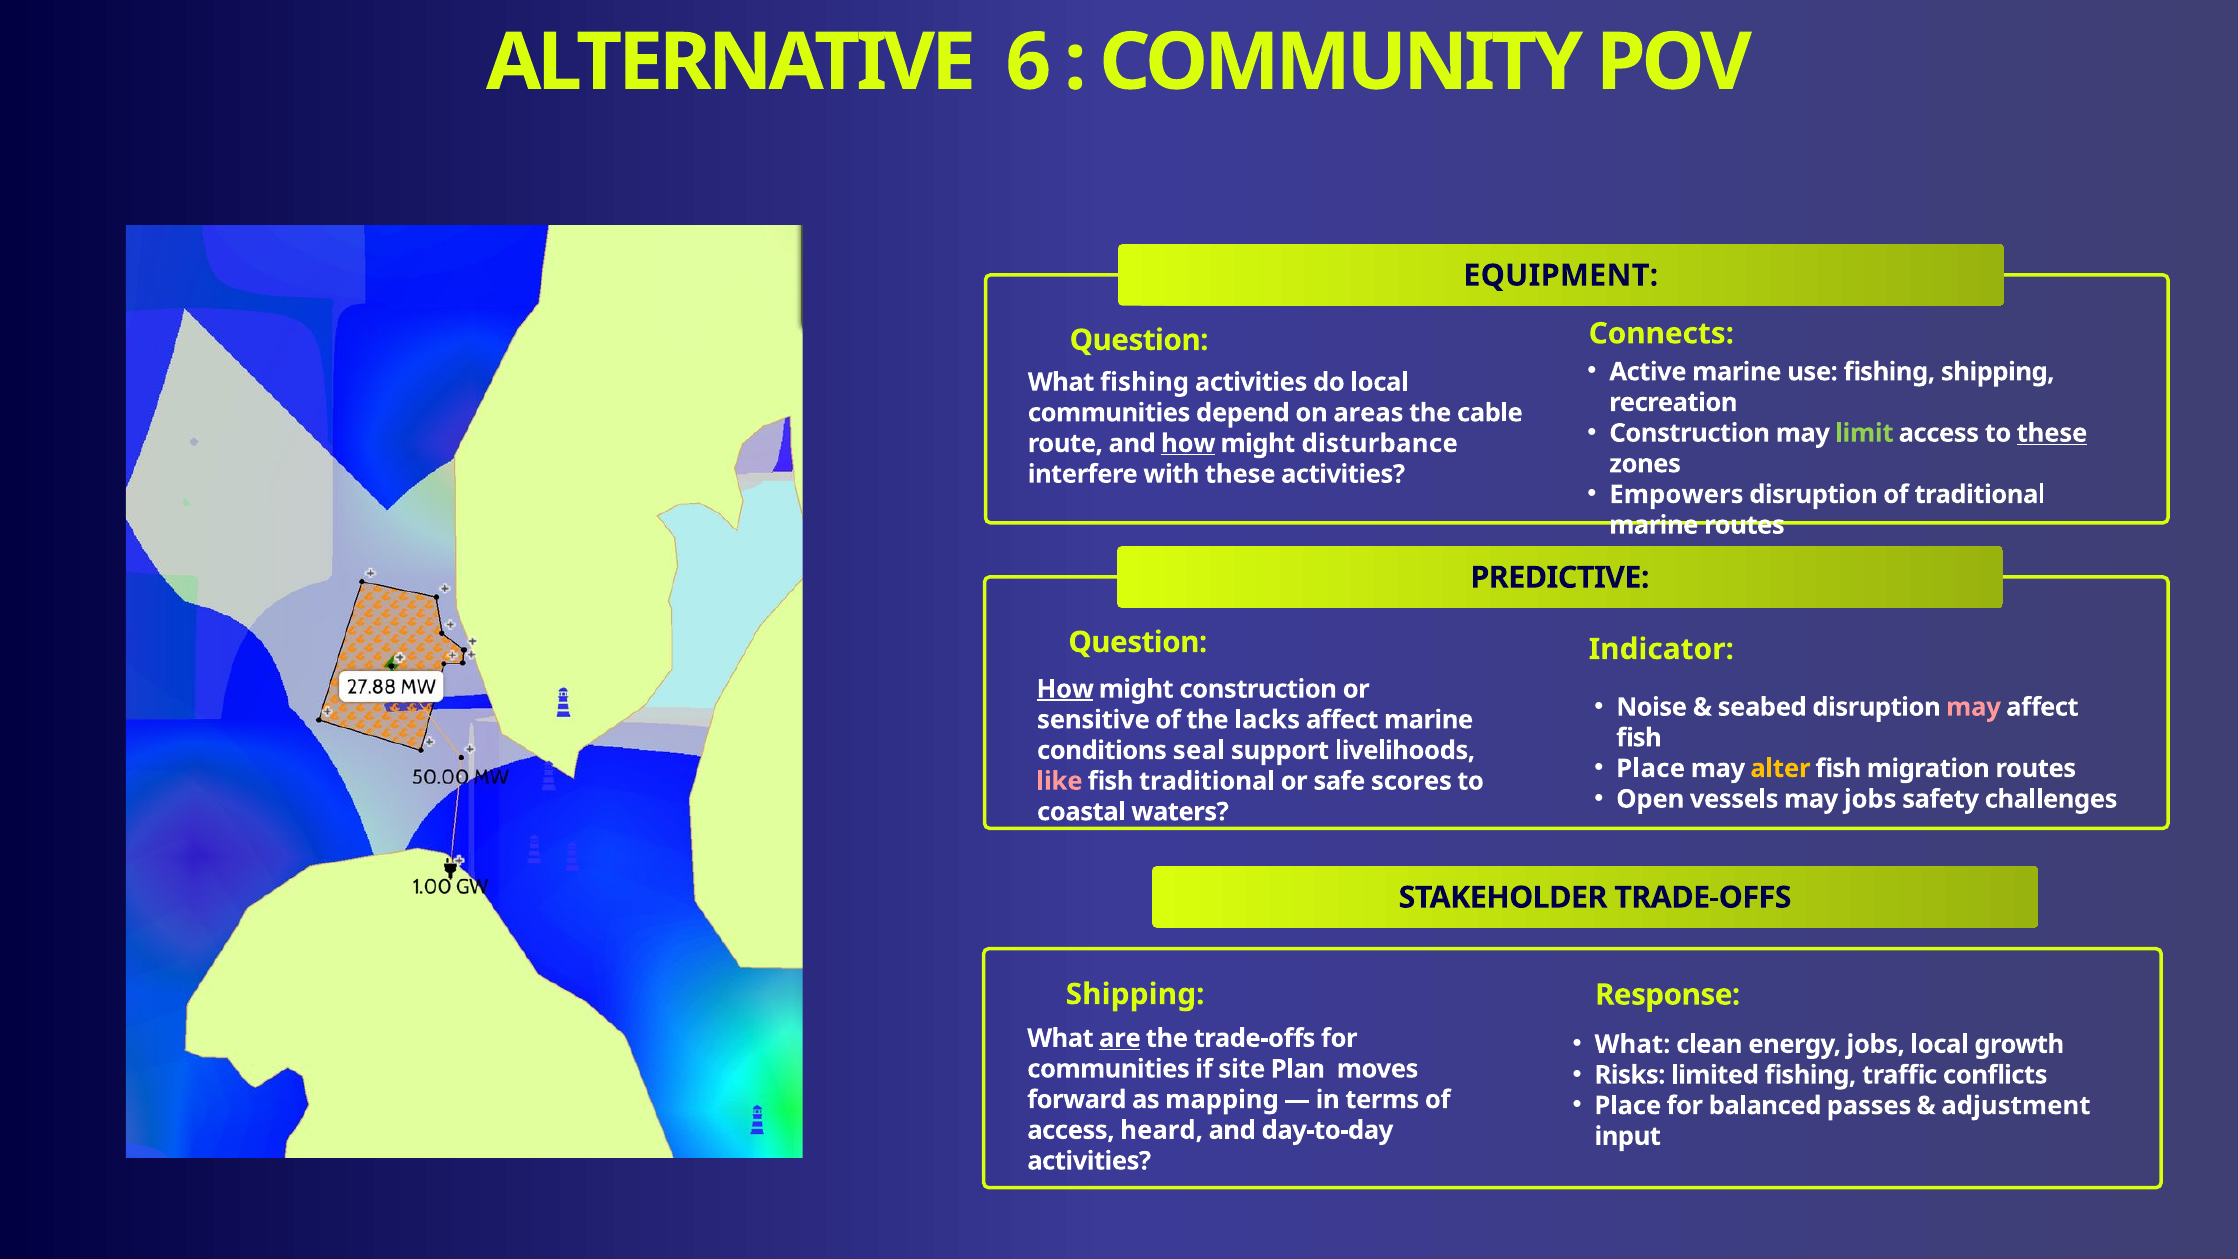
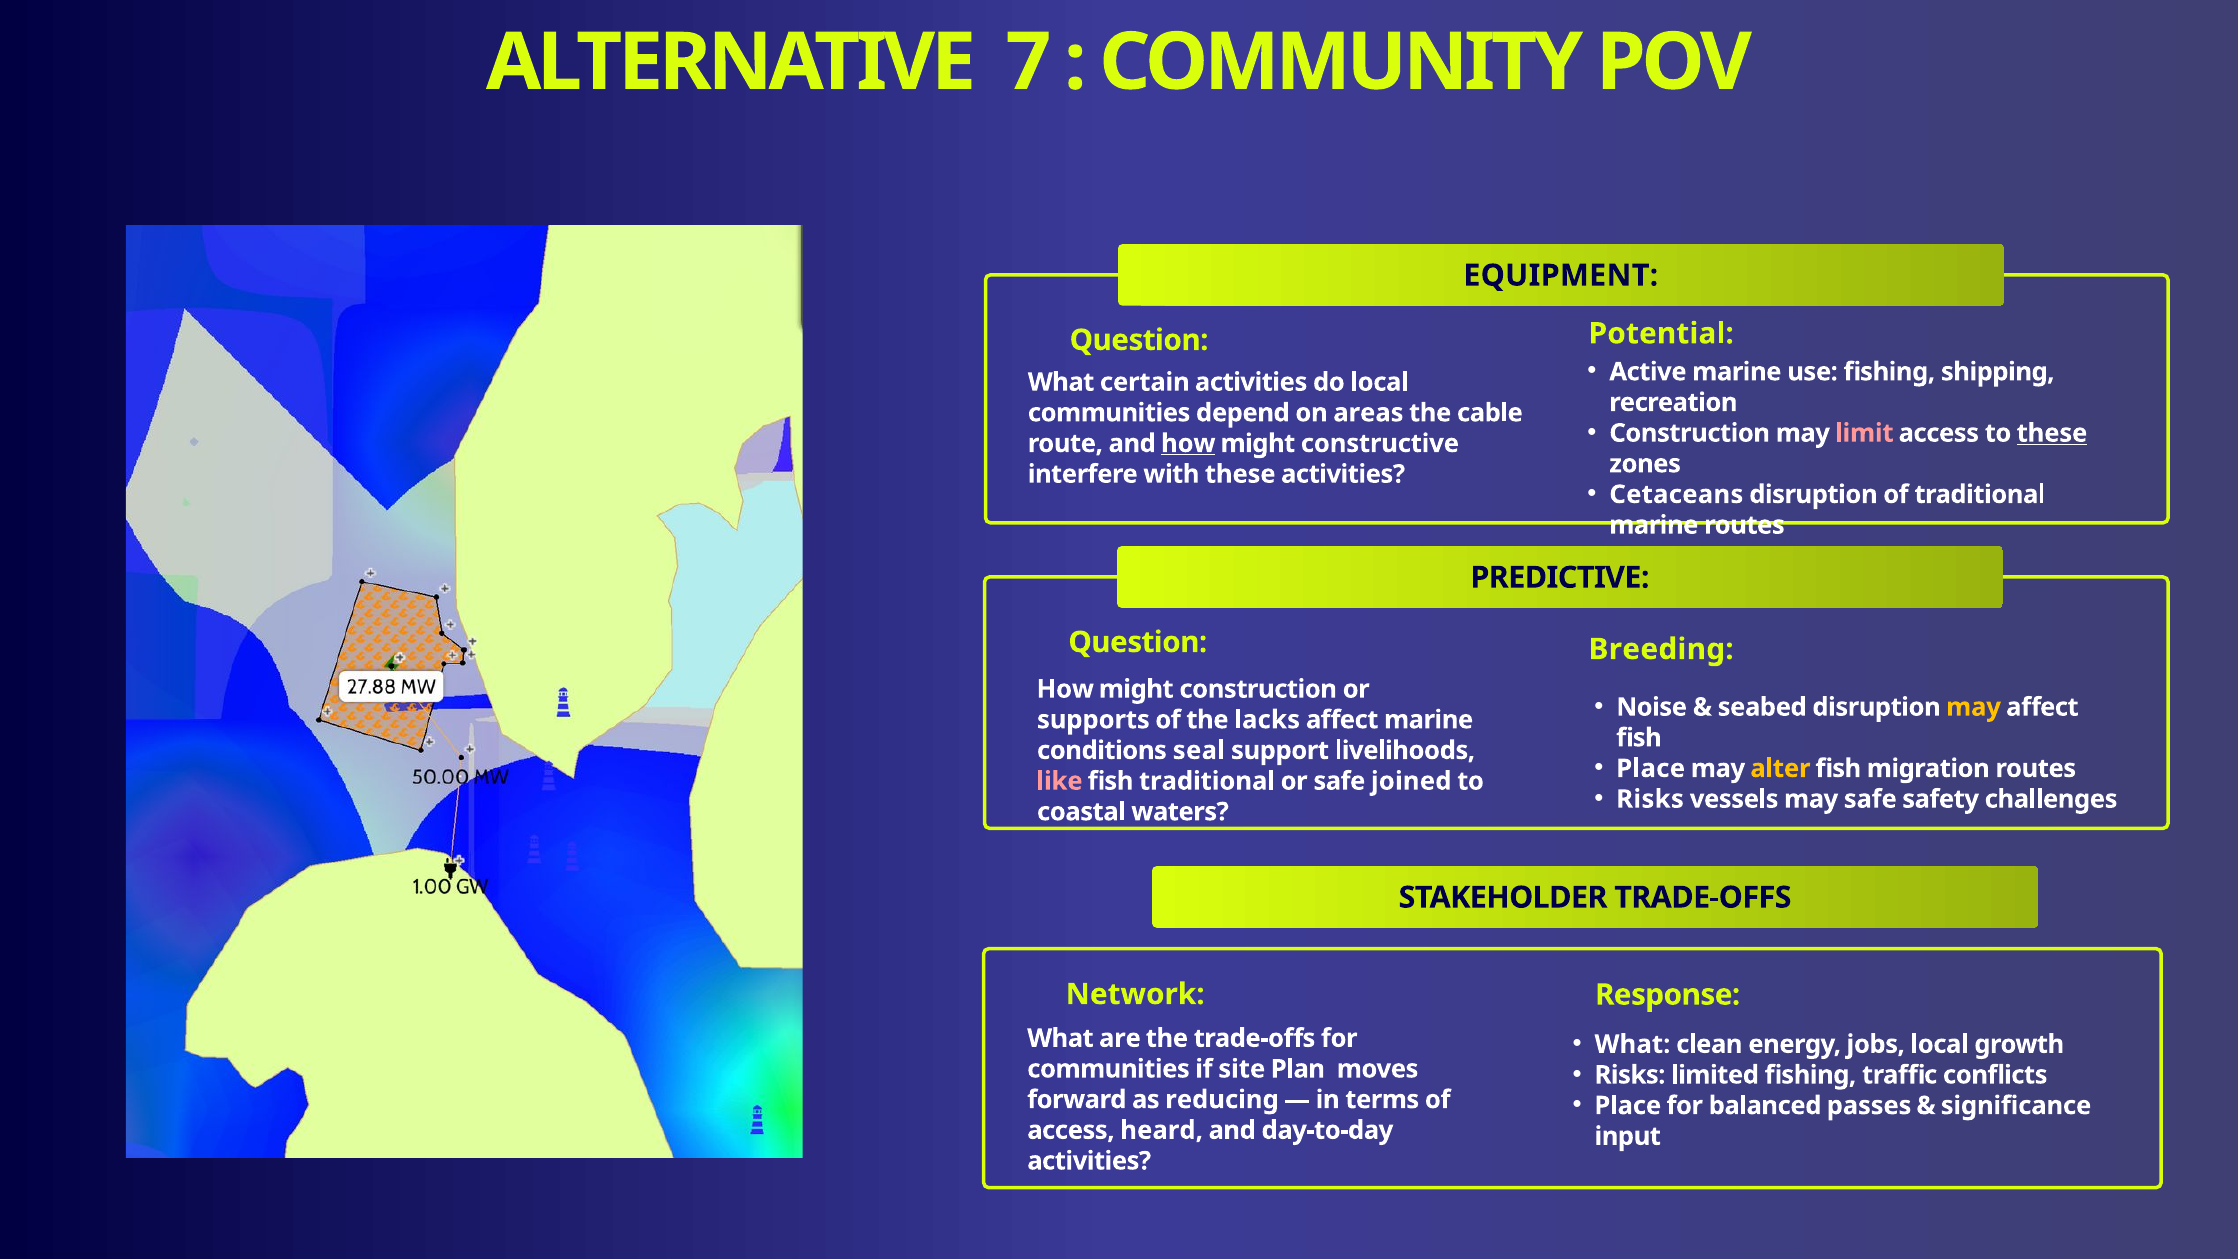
6: 6 -> 7
Connects: Connects -> Potential
What fishing: fishing -> certain
limit colour: light green -> pink
disturbance: disturbance -> constructive
Empowers: Empowers -> Cetaceans
Indicator: Indicator -> Breeding
How at (1065, 689) underline: present -> none
may at (1974, 707) colour: pink -> yellow
sensitive: sensitive -> supports
scores: scores -> joined
Open at (1650, 799): Open -> Risks
may jobs: jobs -> safe
Shipping at (1135, 994): Shipping -> Network
are underline: present -> none
adjustment: adjustment -> significance
mapping: mapping -> reducing
